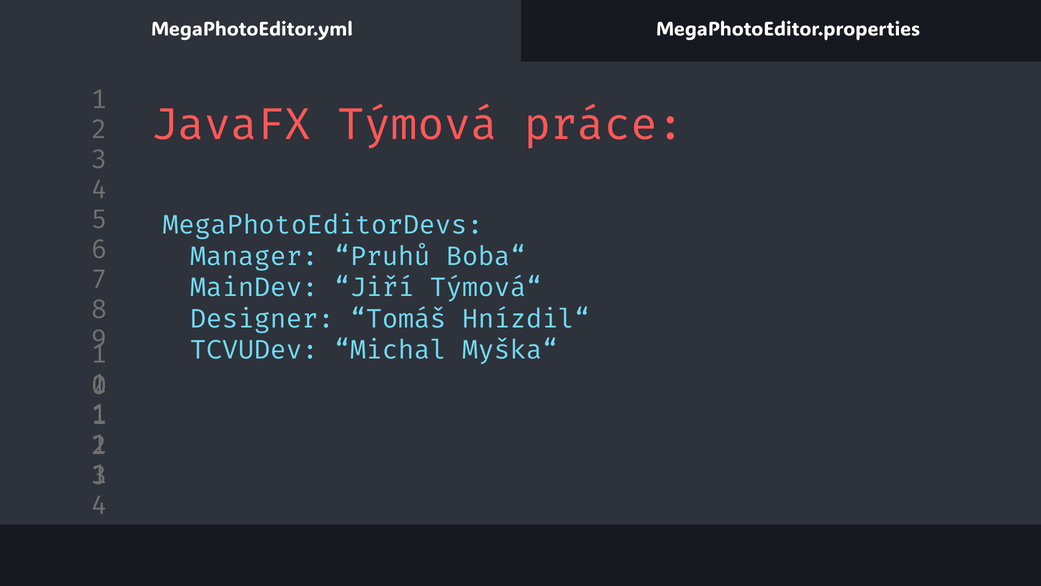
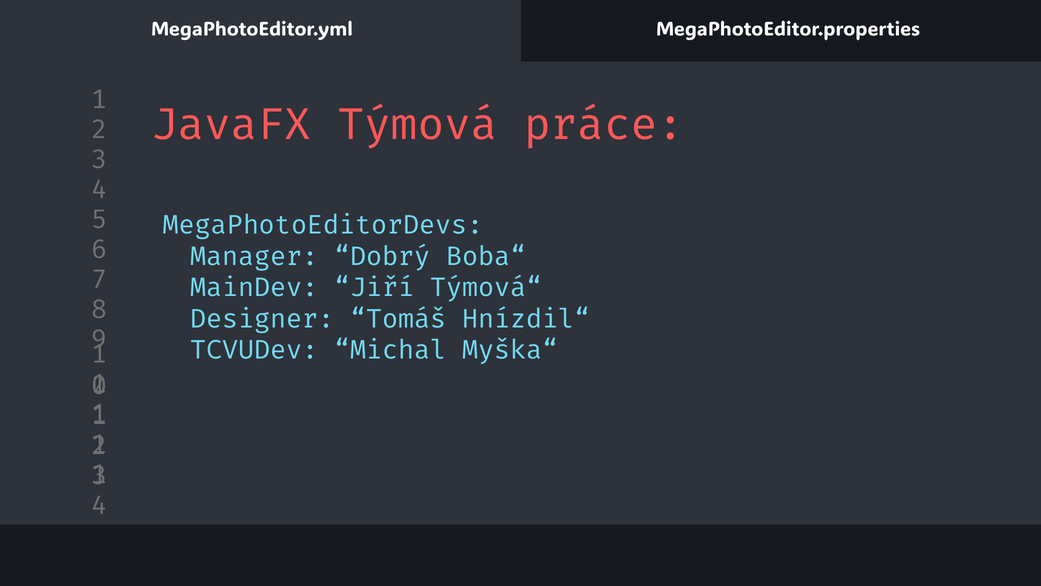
Pruhů: Pruhů -> Dobrý
